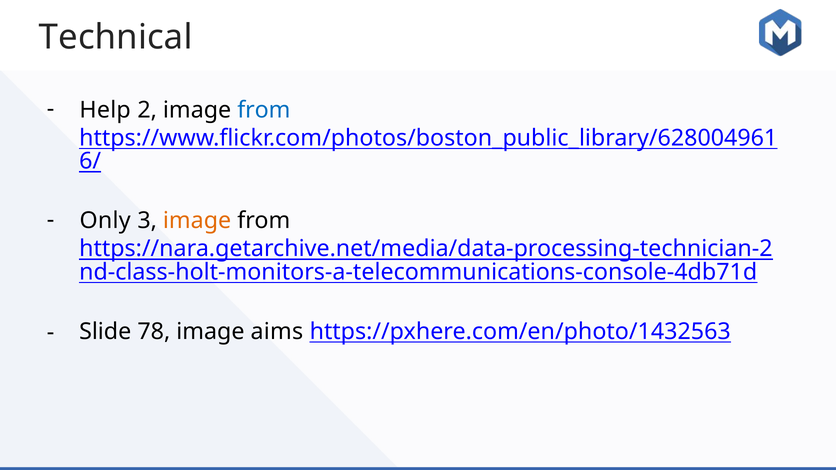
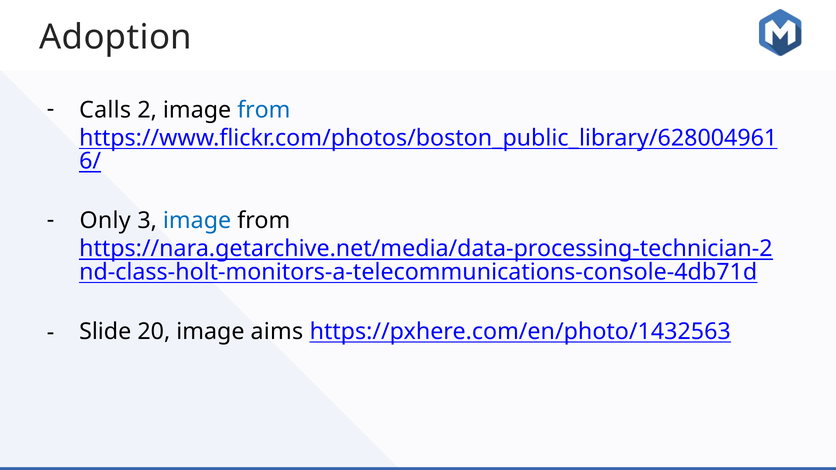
Technical: Technical -> Adoption
Help: Help -> Calls
image at (197, 221) colour: orange -> blue
78: 78 -> 20
